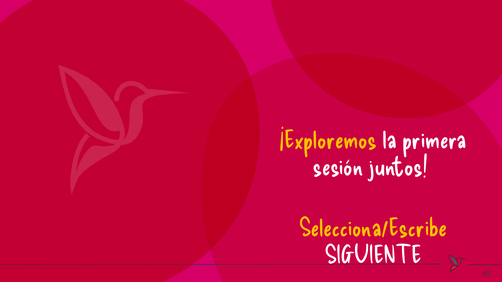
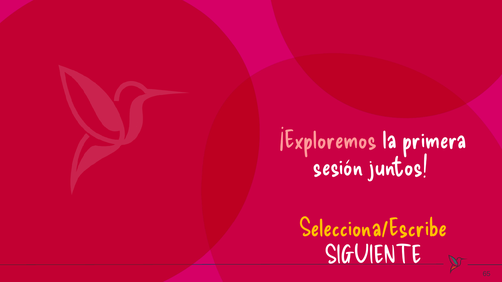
¡Exploremos colour: yellow -> pink
